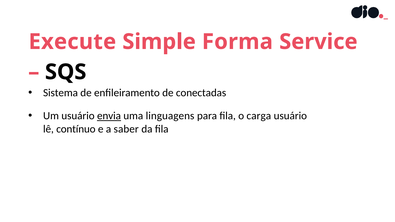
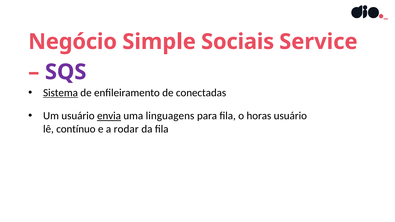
Execute: Execute -> Negócio
Forma: Forma -> Sociais
SQS colour: black -> purple
Sistema underline: none -> present
carga: carga -> horas
saber: saber -> rodar
